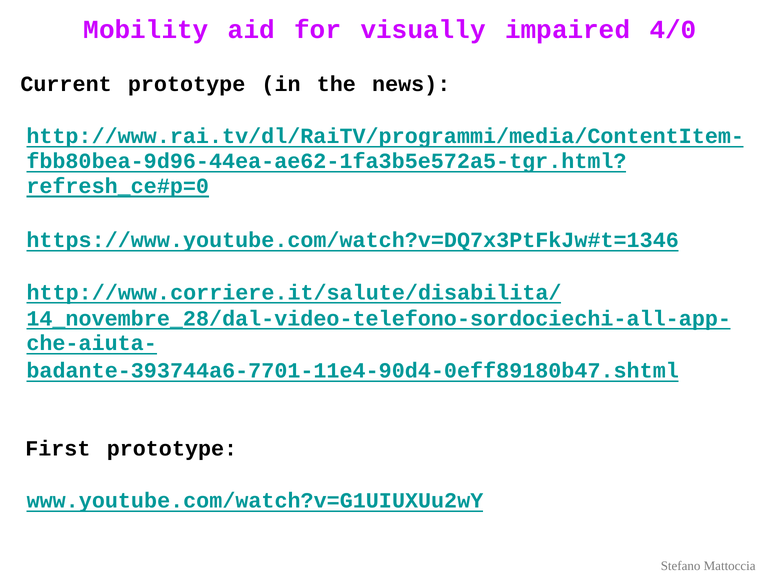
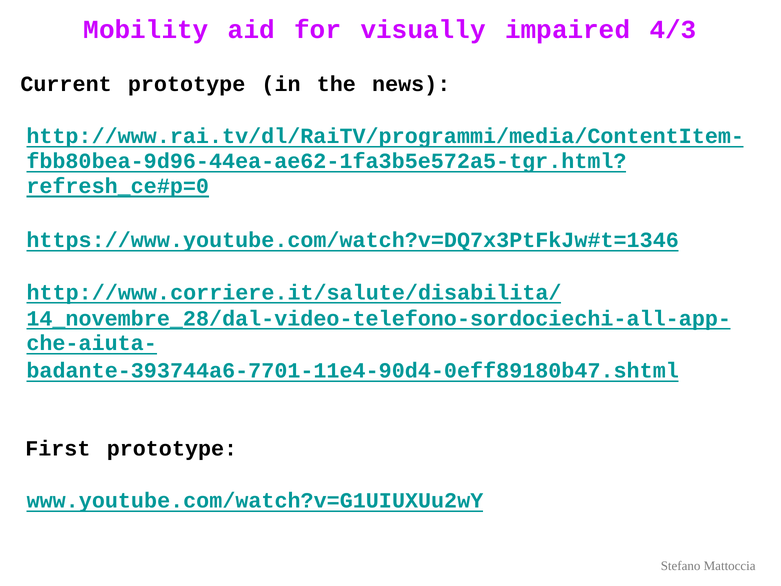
4/0: 4/0 -> 4/3
